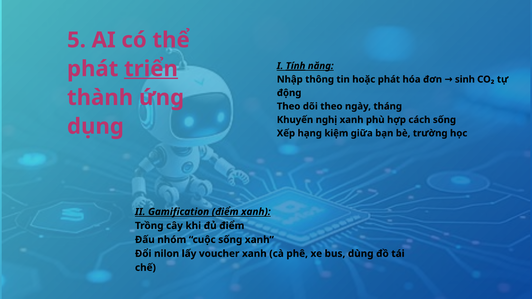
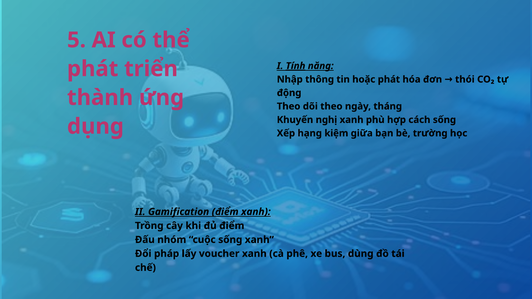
triển underline: present -> none
sinh: sinh -> thói
nilon: nilon -> pháp
